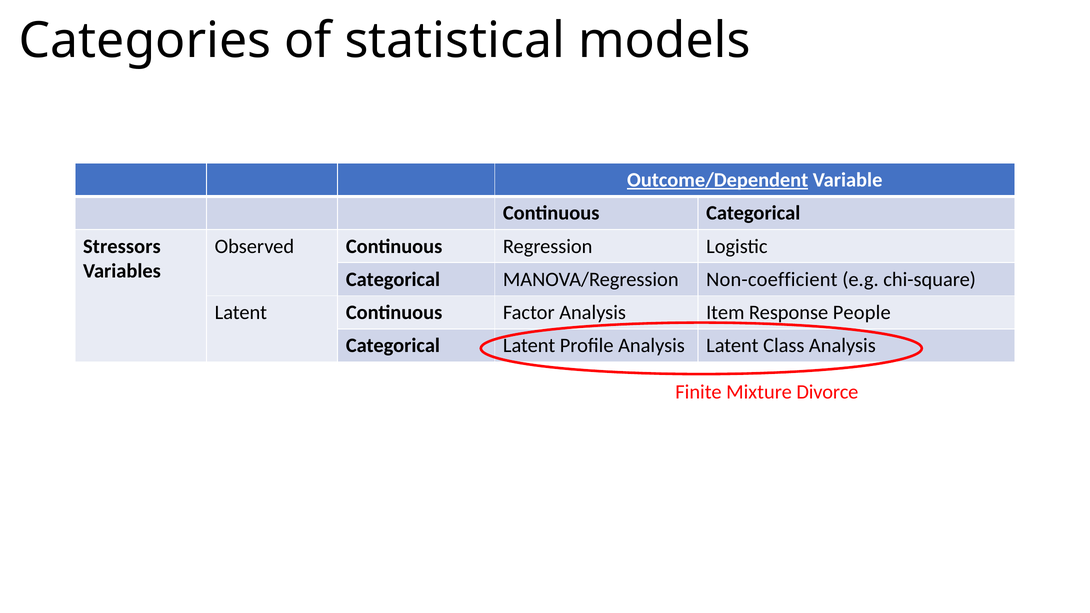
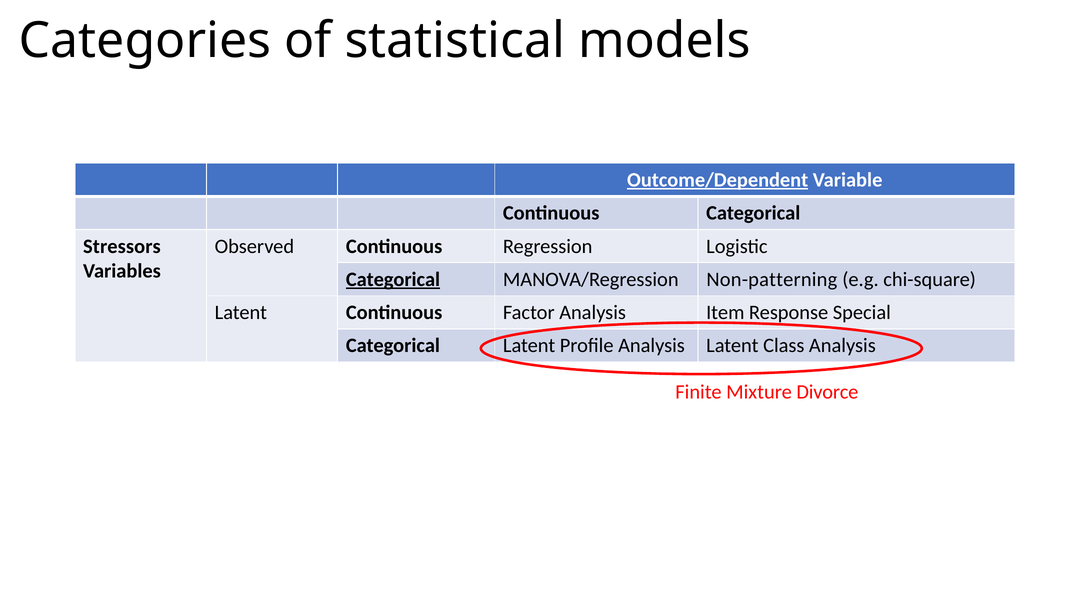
Categorical at (393, 279) underline: none -> present
Non-coefficient: Non-coefficient -> Non-patterning
People: People -> Special
